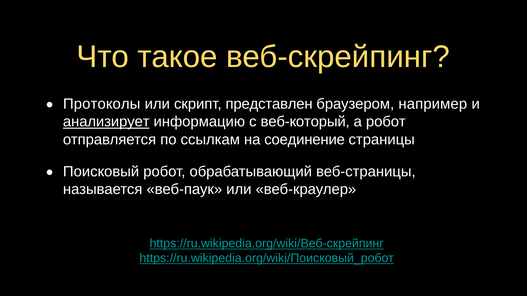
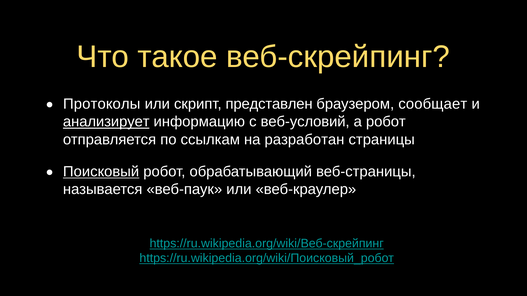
например: например -> сообщает
веб-который: веб-который -> веб-условий
соединение: соединение -> разработан
Поисковый underline: none -> present
